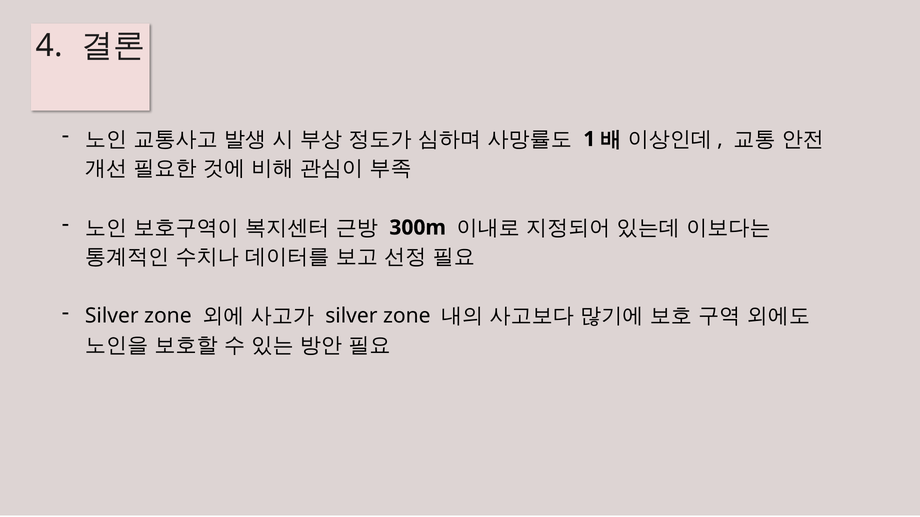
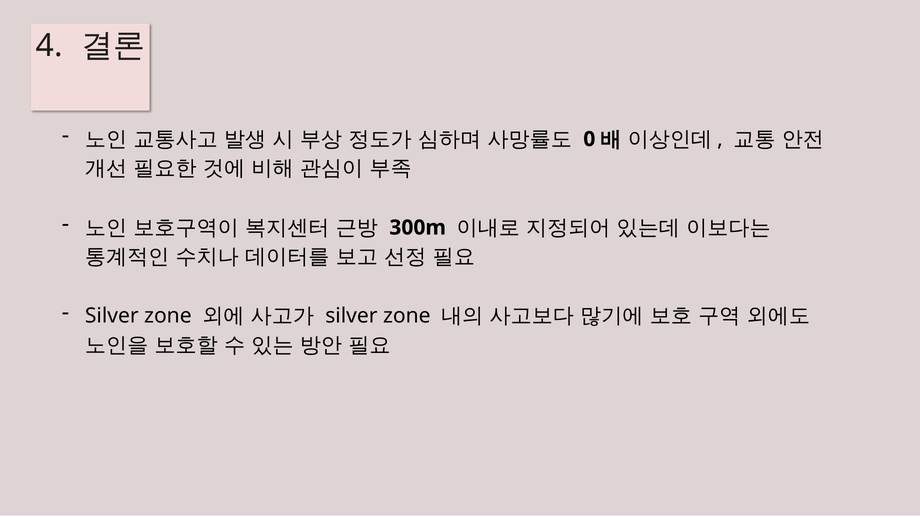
1: 1 -> 0
